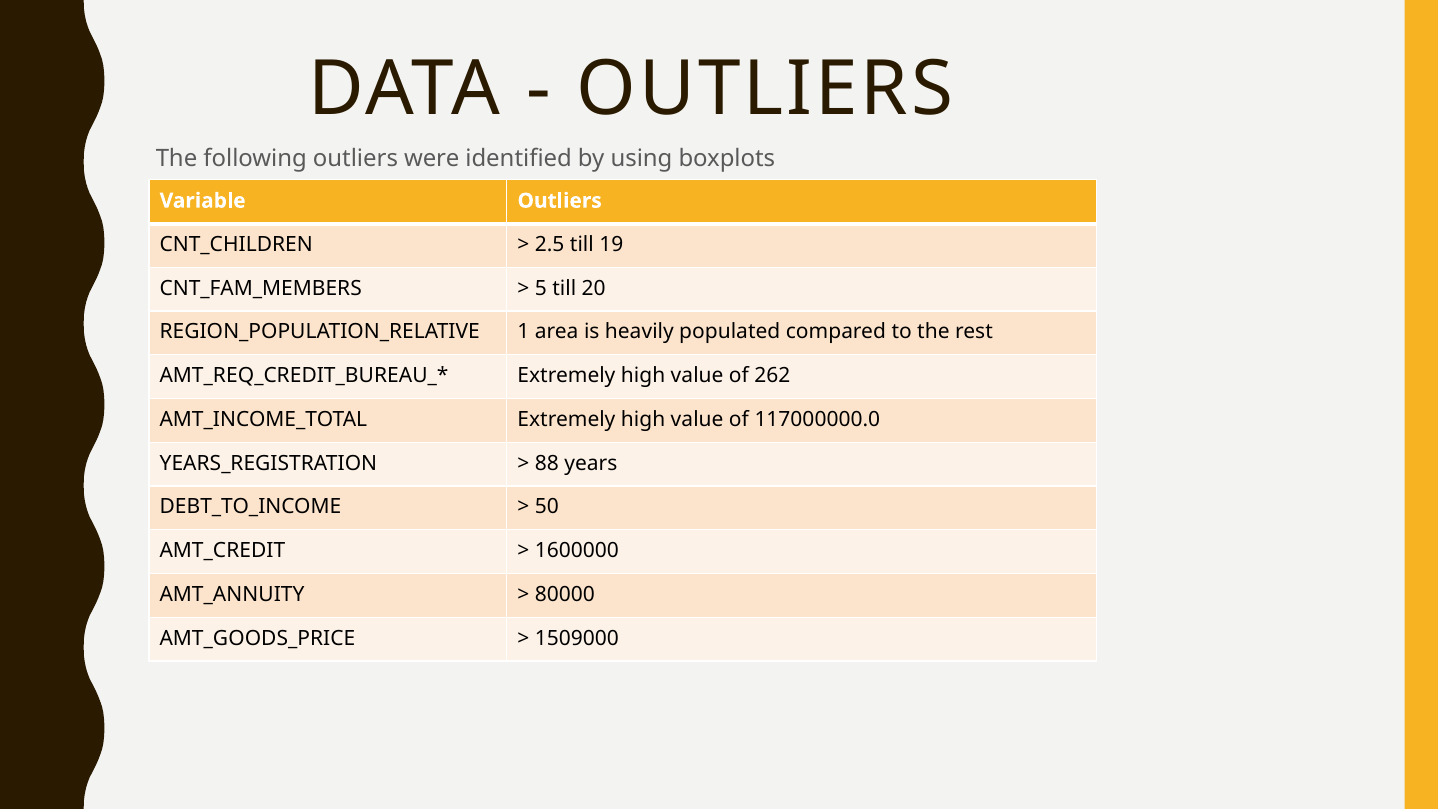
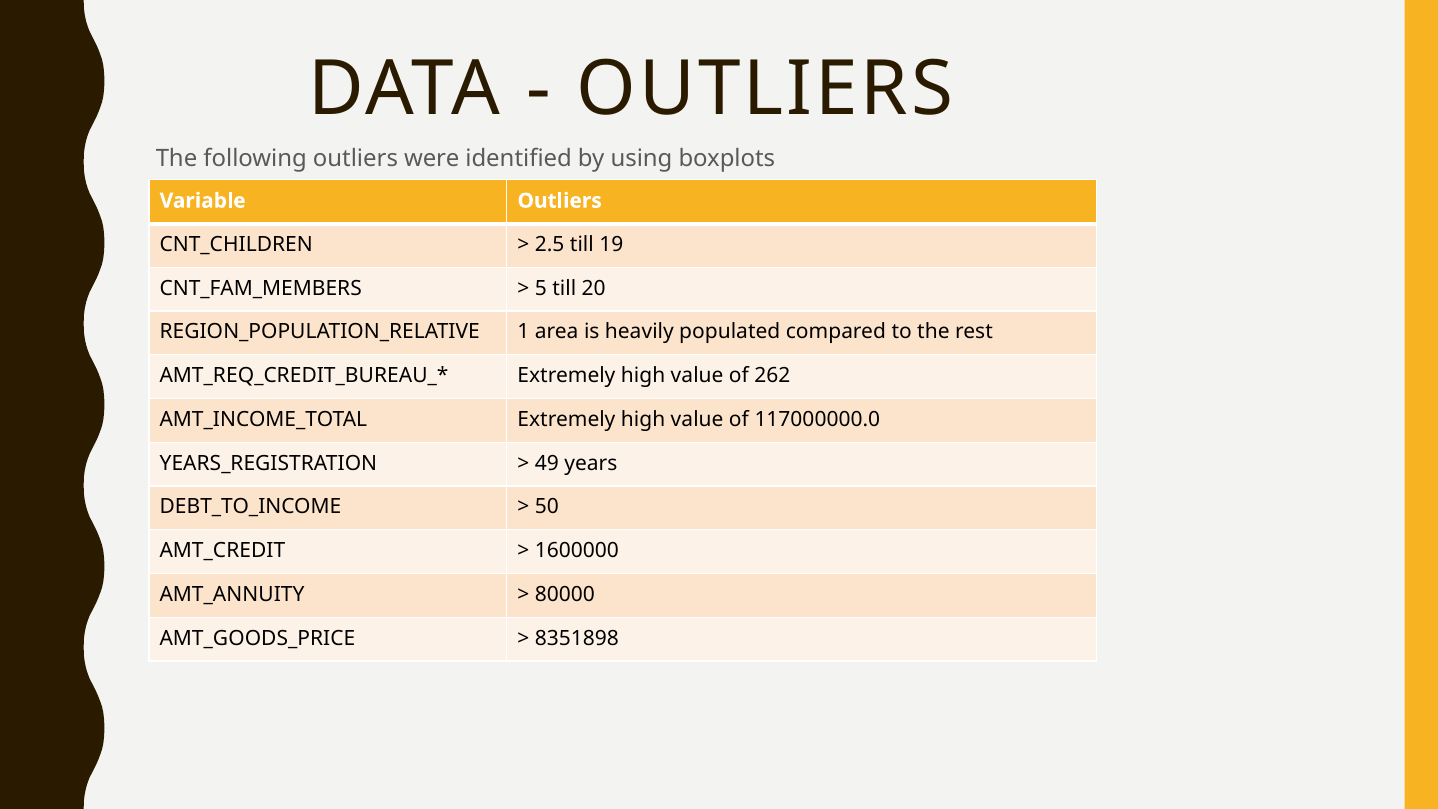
88: 88 -> 49
1509000: 1509000 -> 8351898
